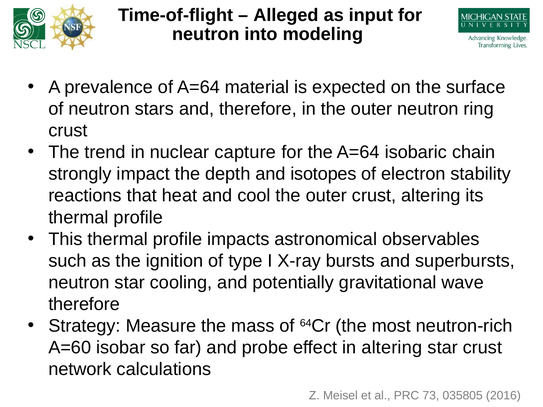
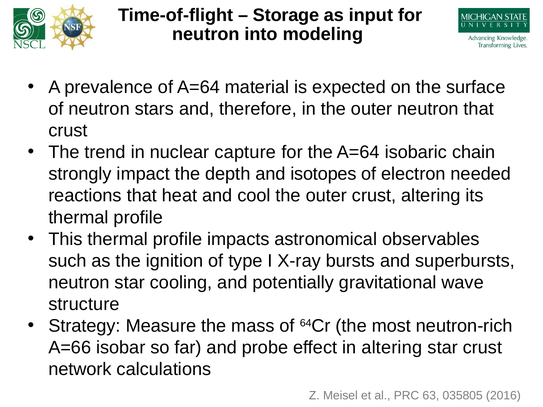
Alleged: Alleged -> Storage
neutron ring: ring -> that
stability: stability -> needed
therefore at (84, 304): therefore -> structure
A=60: A=60 -> A=66
73: 73 -> 63
